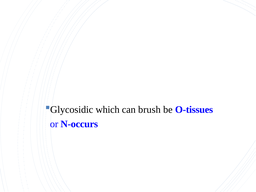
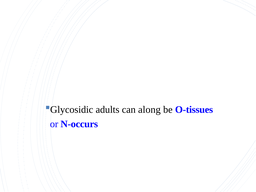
which: which -> adults
brush: brush -> along
